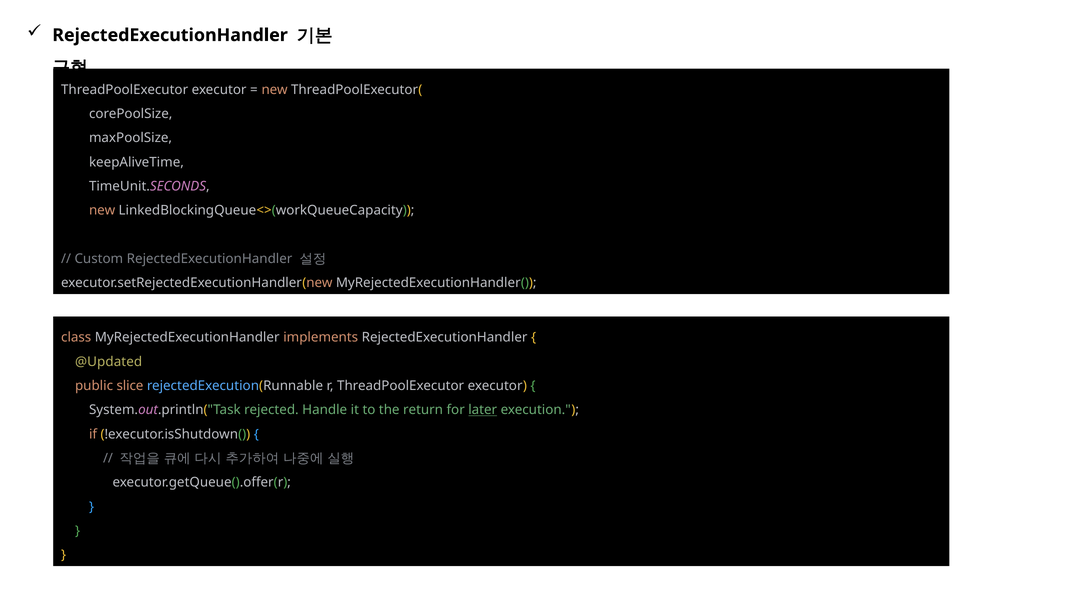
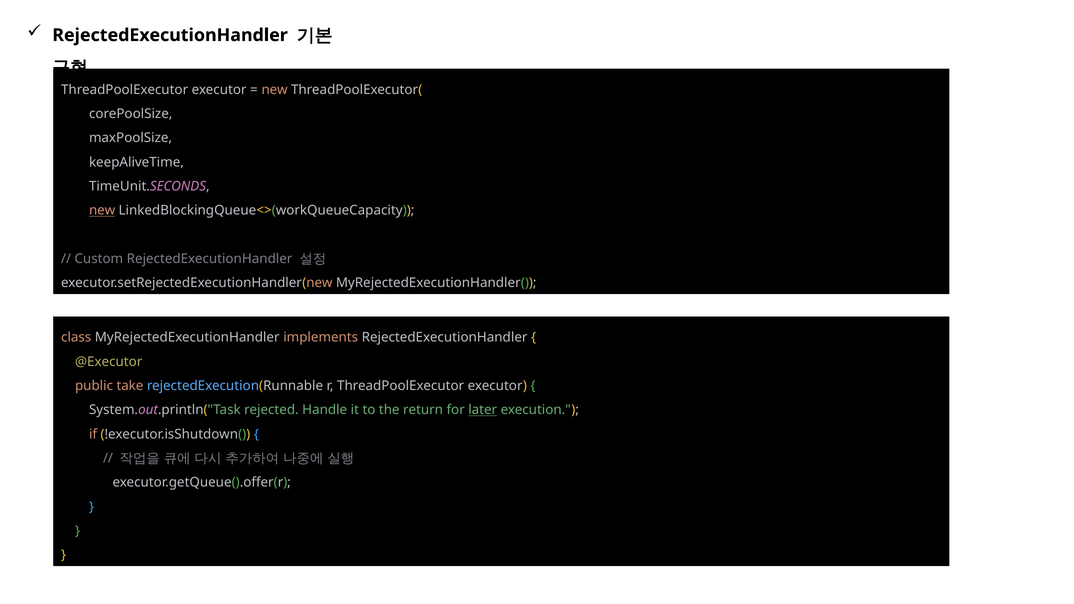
new at (102, 211) underline: none -> present
@Updated: @Updated -> @Executor
slice: slice -> take
